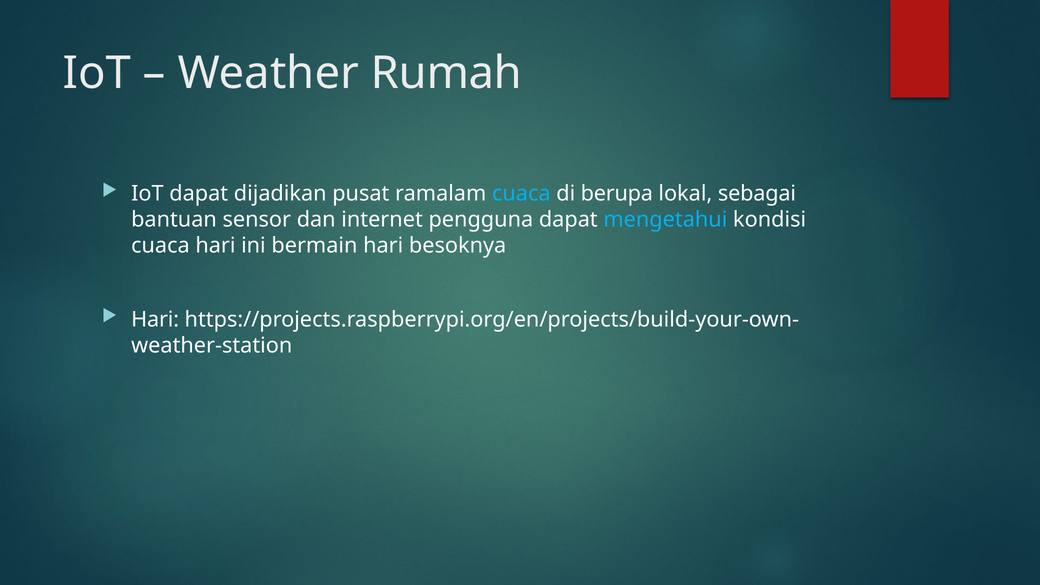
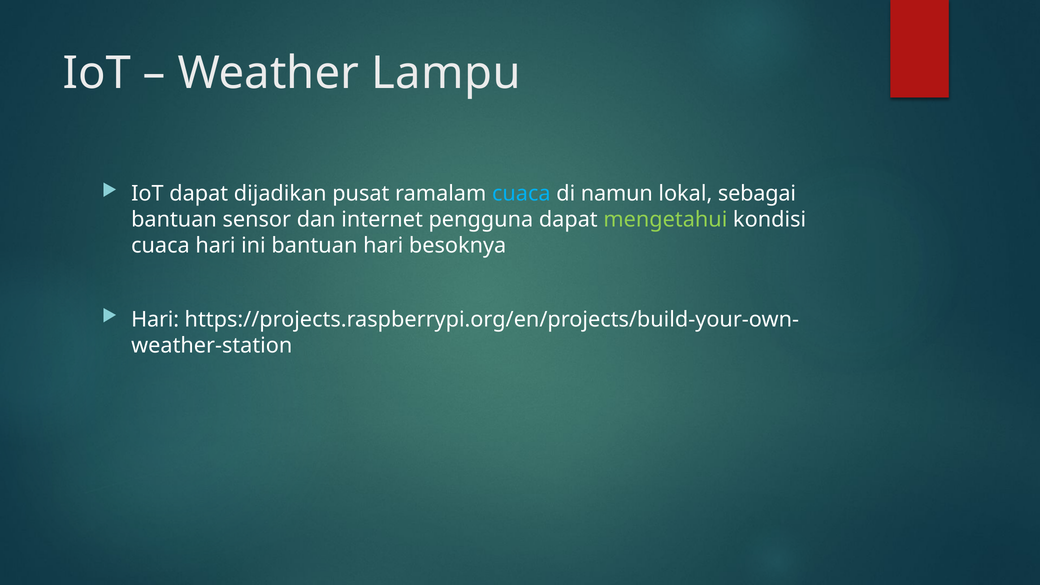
Rumah: Rumah -> Lampu
berupa: berupa -> namun
mengetahui colour: light blue -> light green
ini bermain: bermain -> bantuan
